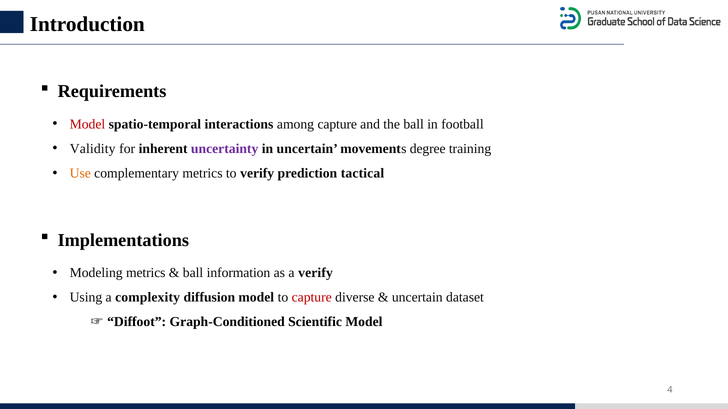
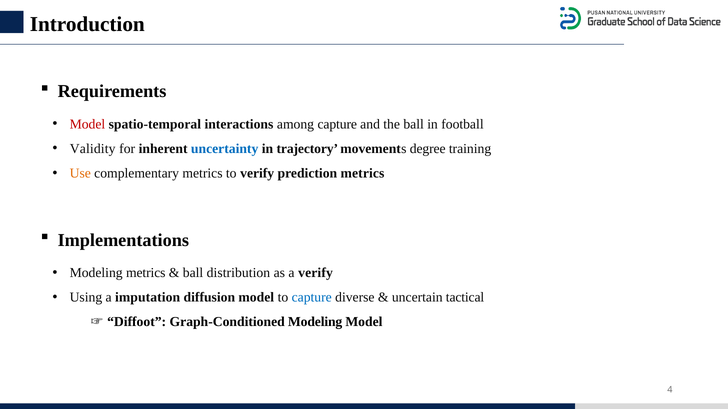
uncertainty colour: purple -> blue
in uncertain: uncertain -> trajectory
prediction tactical: tactical -> metrics
information: information -> distribution
complexity: complexity -> imputation
capture at (312, 298) colour: red -> blue
dataset: dataset -> tactical
Graph-Conditioned Scientific: Scientific -> Modeling
